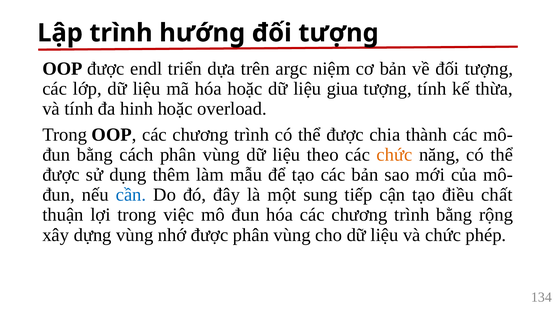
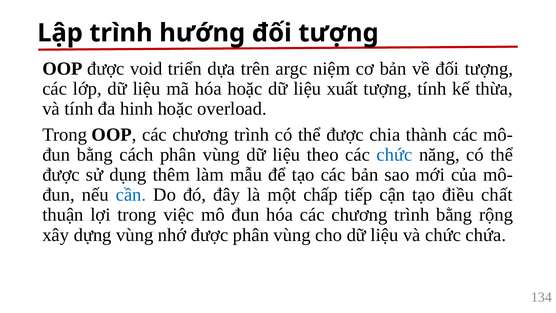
endl: endl -> void
giua: giua -> xuất
chức at (394, 155) colour: orange -> blue
sung: sung -> chấp
phép: phép -> chứa
